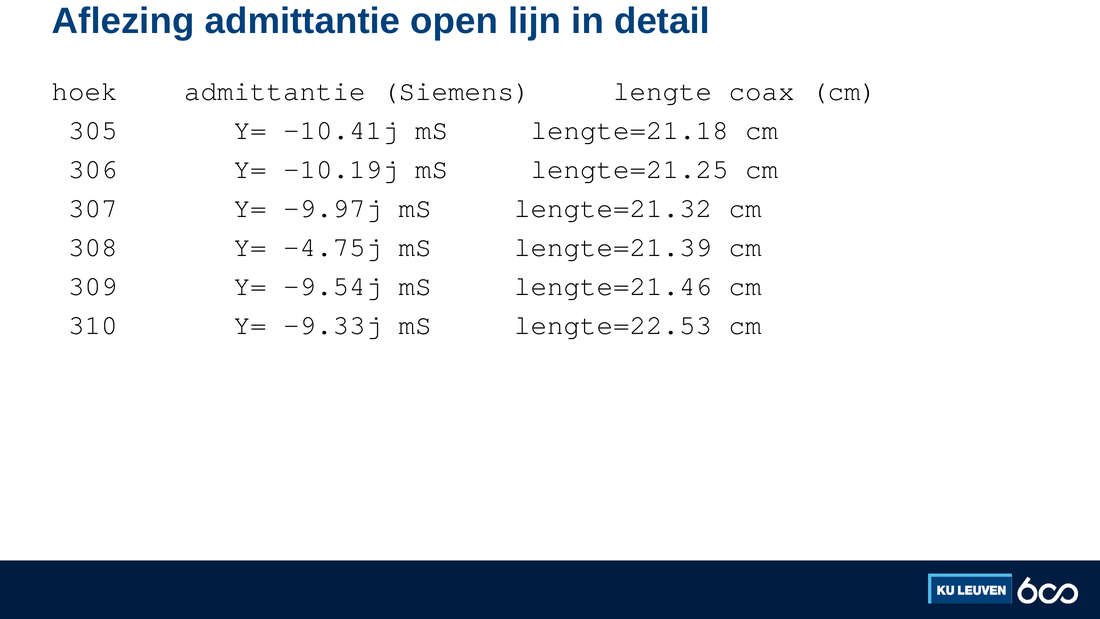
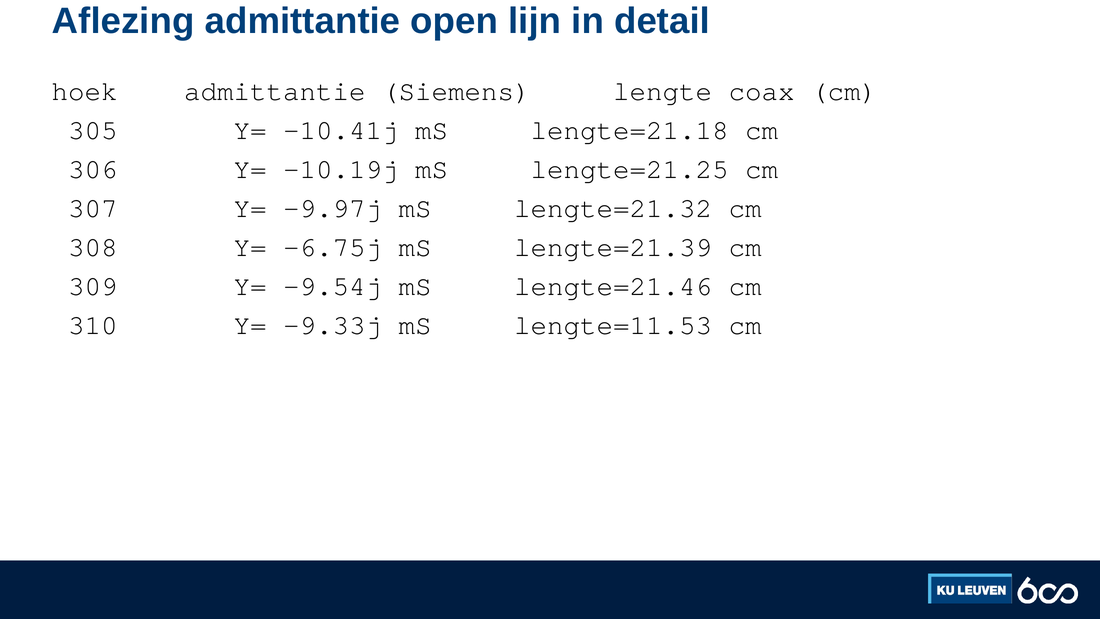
-4.75j: -4.75j -> -6.75j
lengte=22.53: lengte=22.53 -> lengte=11.53
